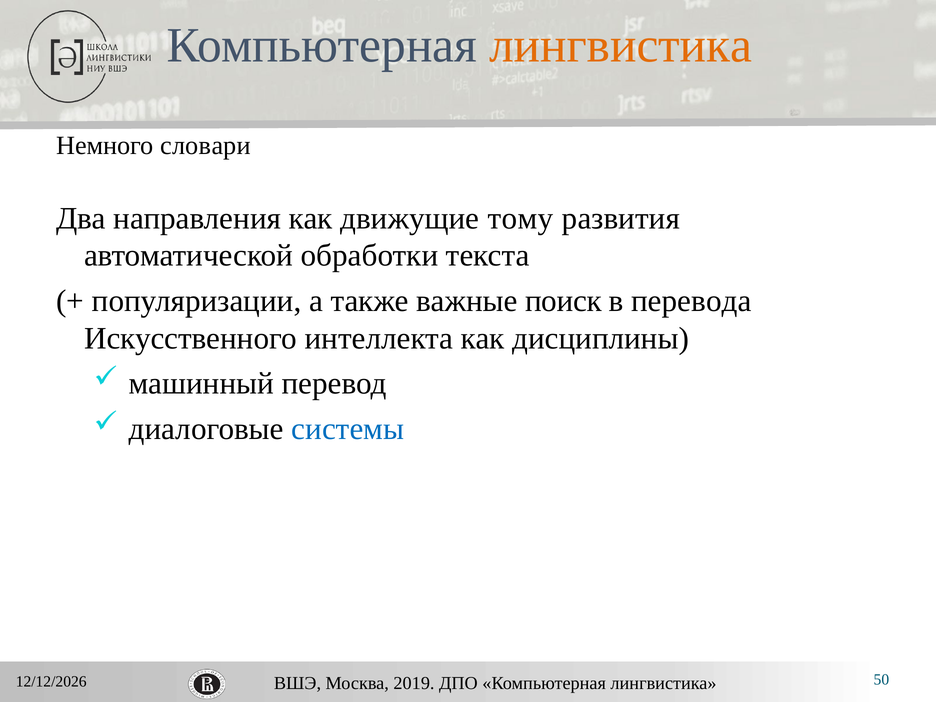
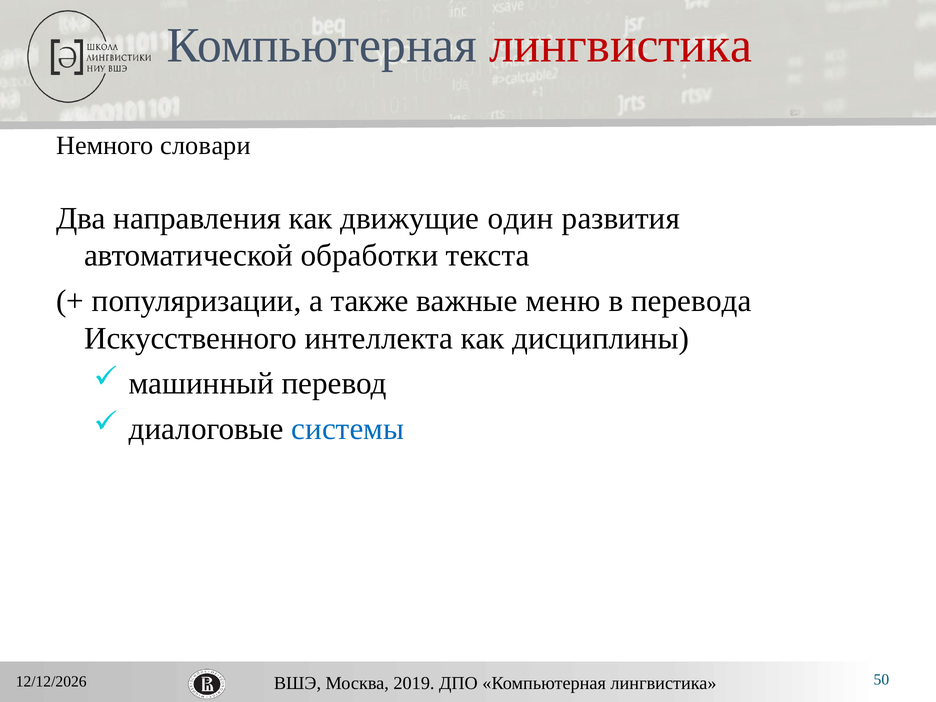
лингвистика at (621, 45) colour: orange -> red
тому: тому -> один
поиск: поиск -> меню
